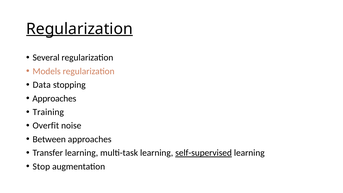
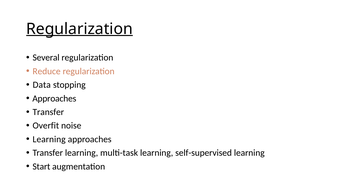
Models: Models -> Reduce
Training at (48, 112): Training -> Transfer
Between at (49, 139): Between -> Learning
self-supervised underline: present -> none
Stop: Stop -> Start
